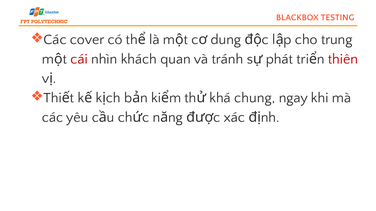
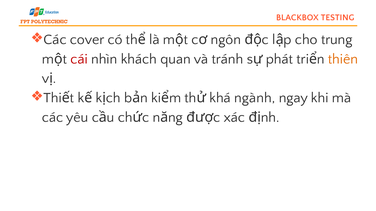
dung: dung -> ngôn
thiên colour: red -> orange
chung: chung -> ngành
